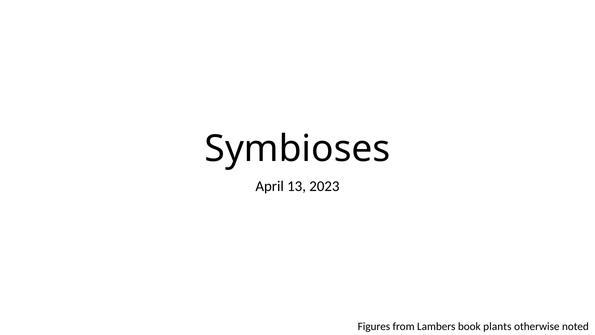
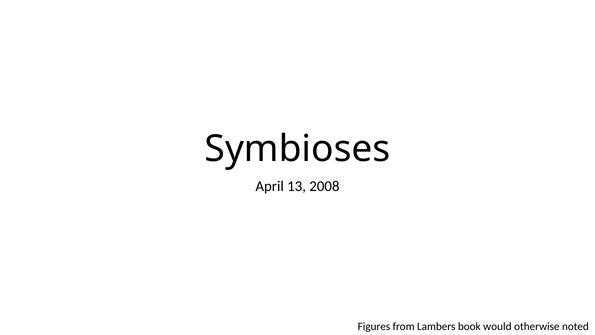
2023: 2023 -> 2008
plants: plants -> would
